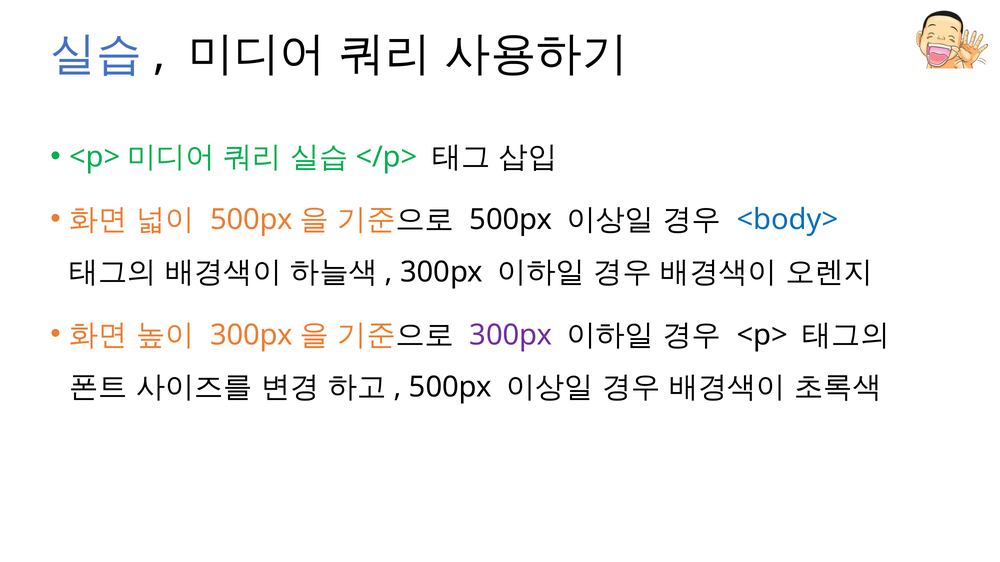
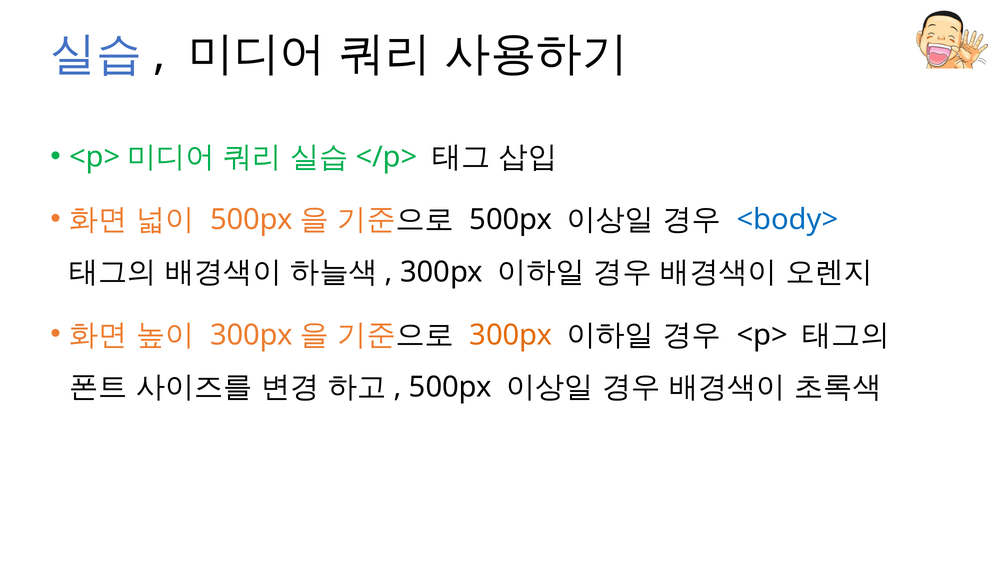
300px at (511, 335) colour: purple -> orange
